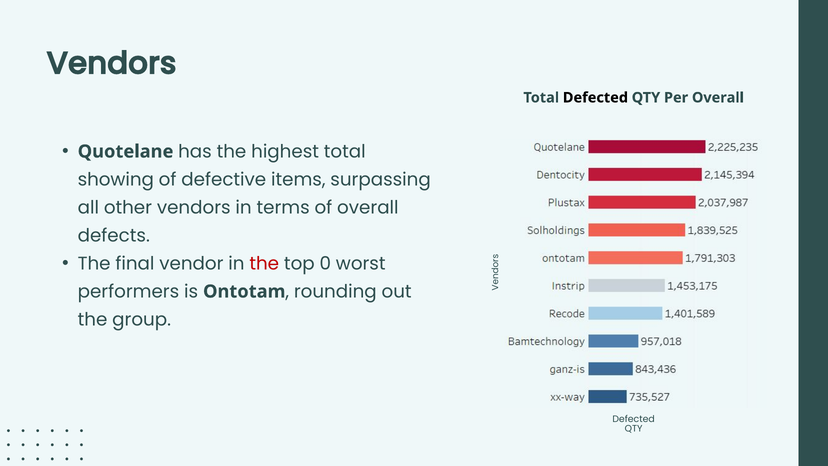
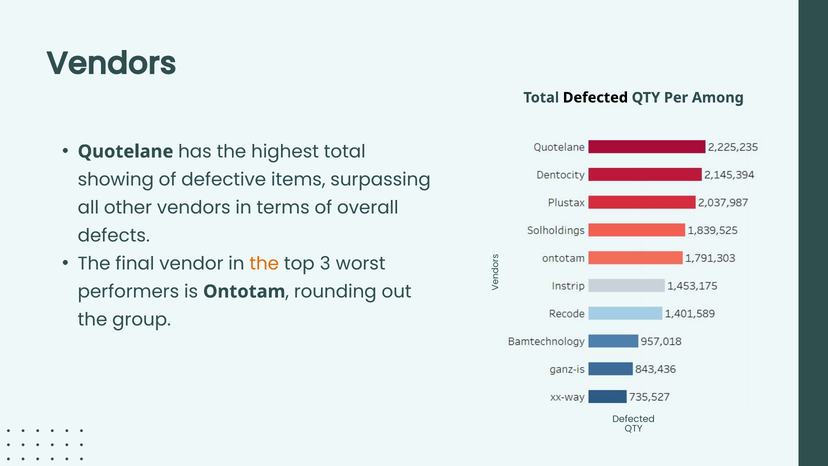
Per Overall: Overall -> Among
the at (264, 263) colour: red -> orange
0: 0 -> 3
